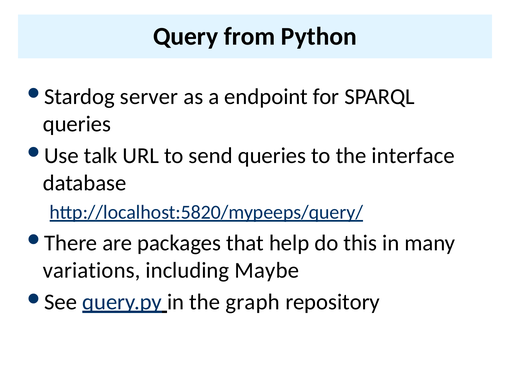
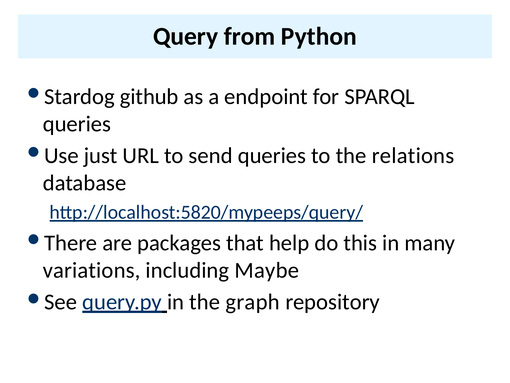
server: server -> github
talk: talk -> just
interface: interface -> relations
